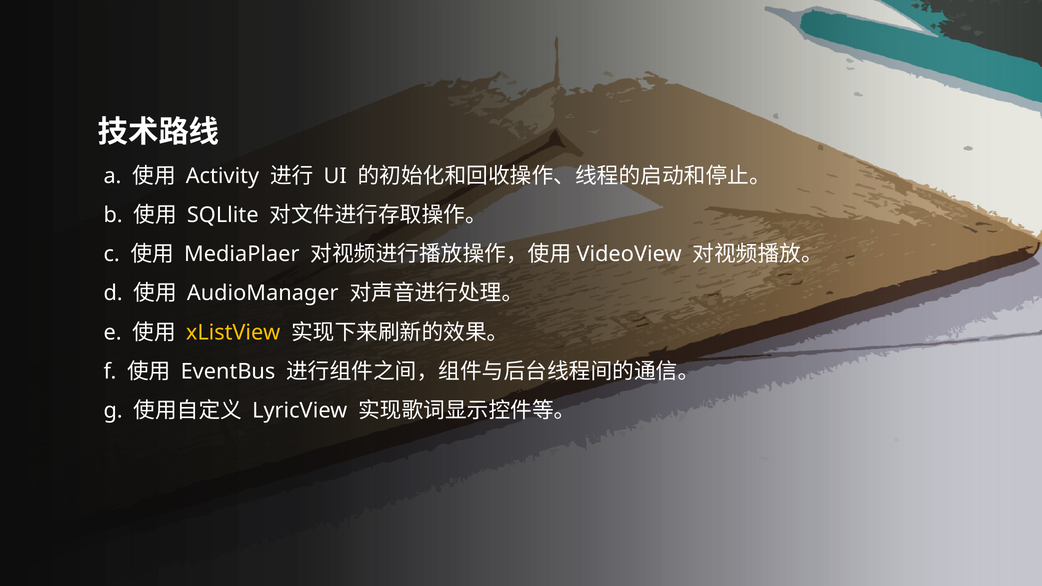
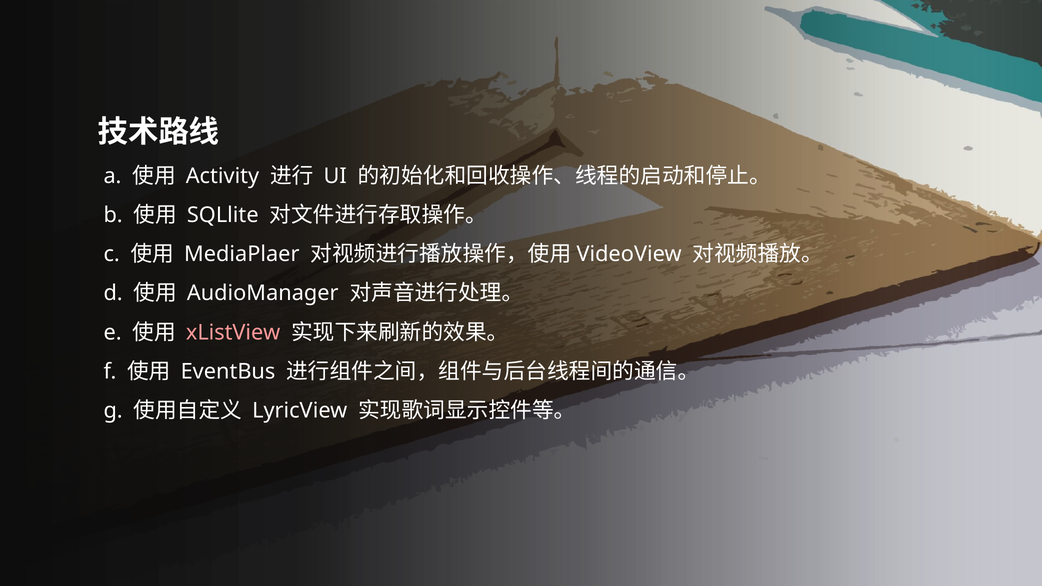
xListView colour: yellow -> pink
